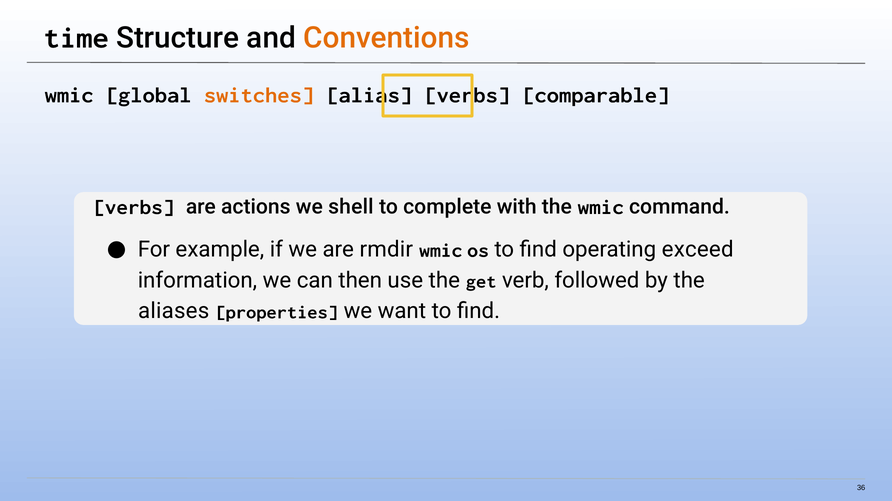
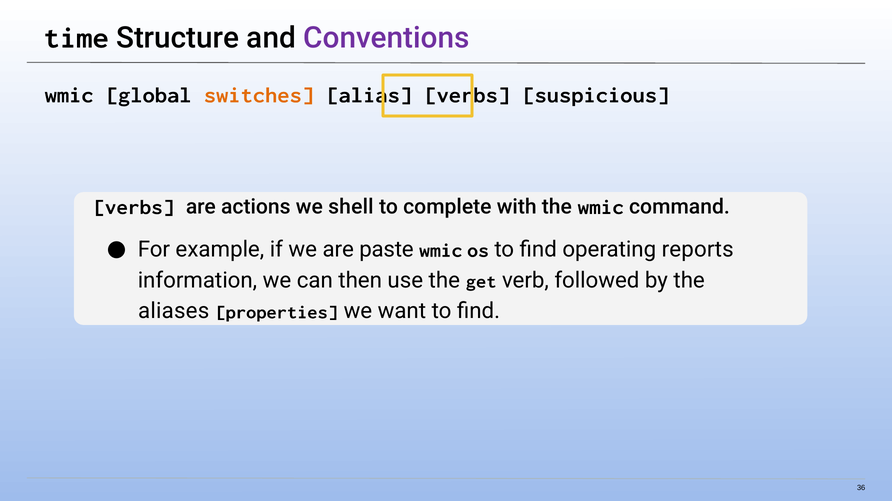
Conventions colour: orange -> purple
comparable: comparable -> suspicious
rmdir: rmdir -> paste
exceed: exceed -> reports
